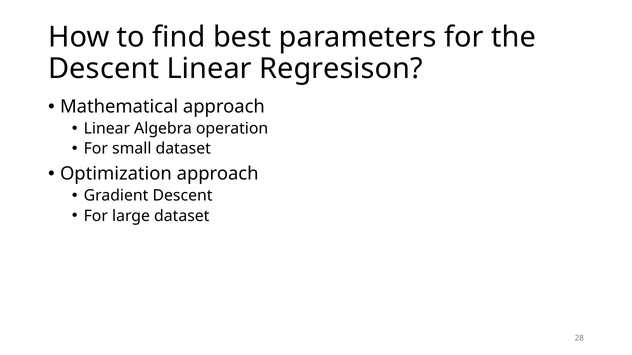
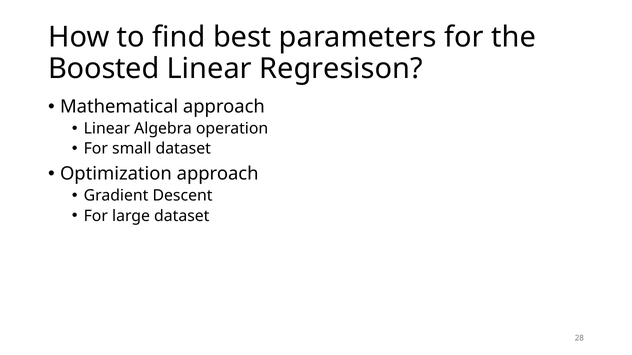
Descent at (104, 69): Descent -> Boosted
